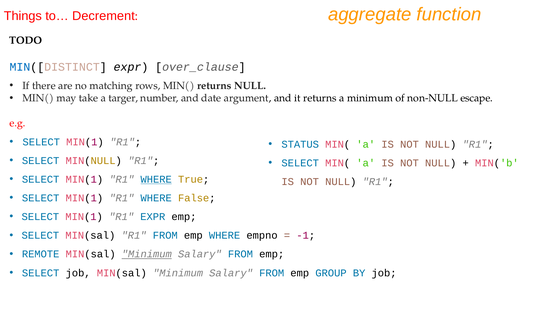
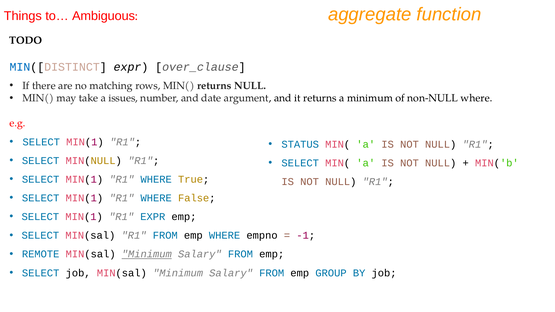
Decrement: Decrement -> Ambiguous
targer: targer -> issues
non-NULL escape: escape -> where
WHERE at (156, 179) underline: present -> none
